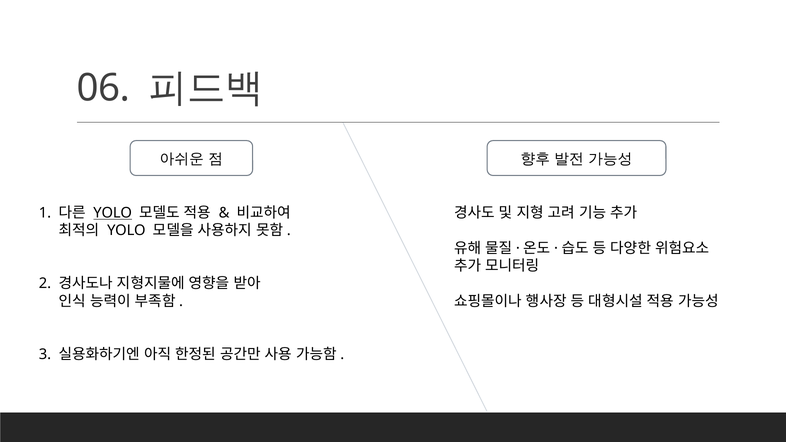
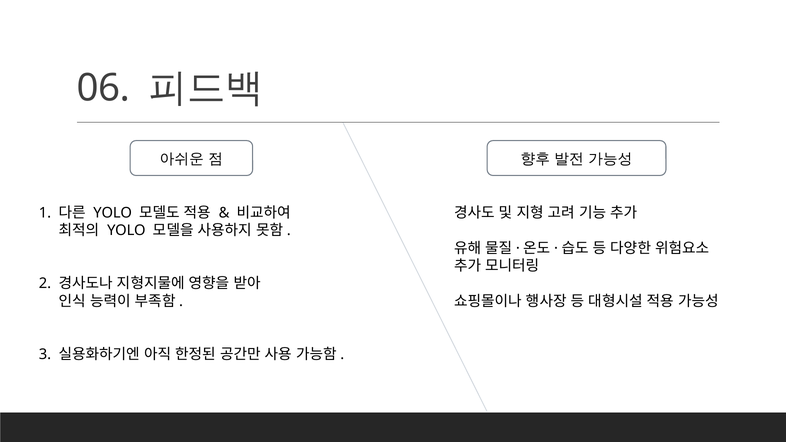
YOLO at (113, 213) underline: present -> none
